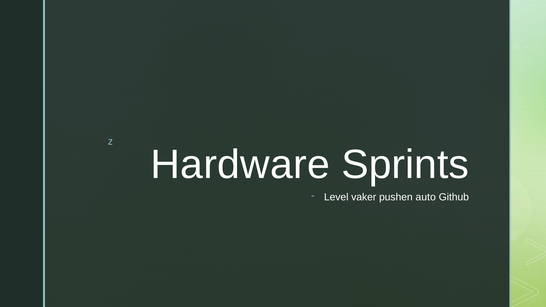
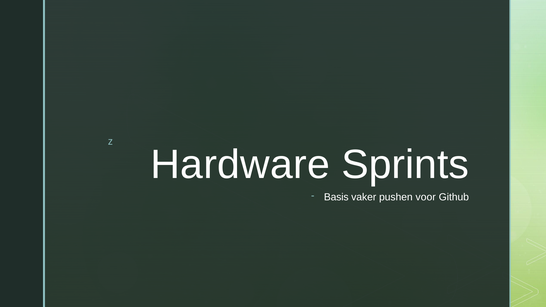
Level: Level -> Basis
auto: auto -> voor
